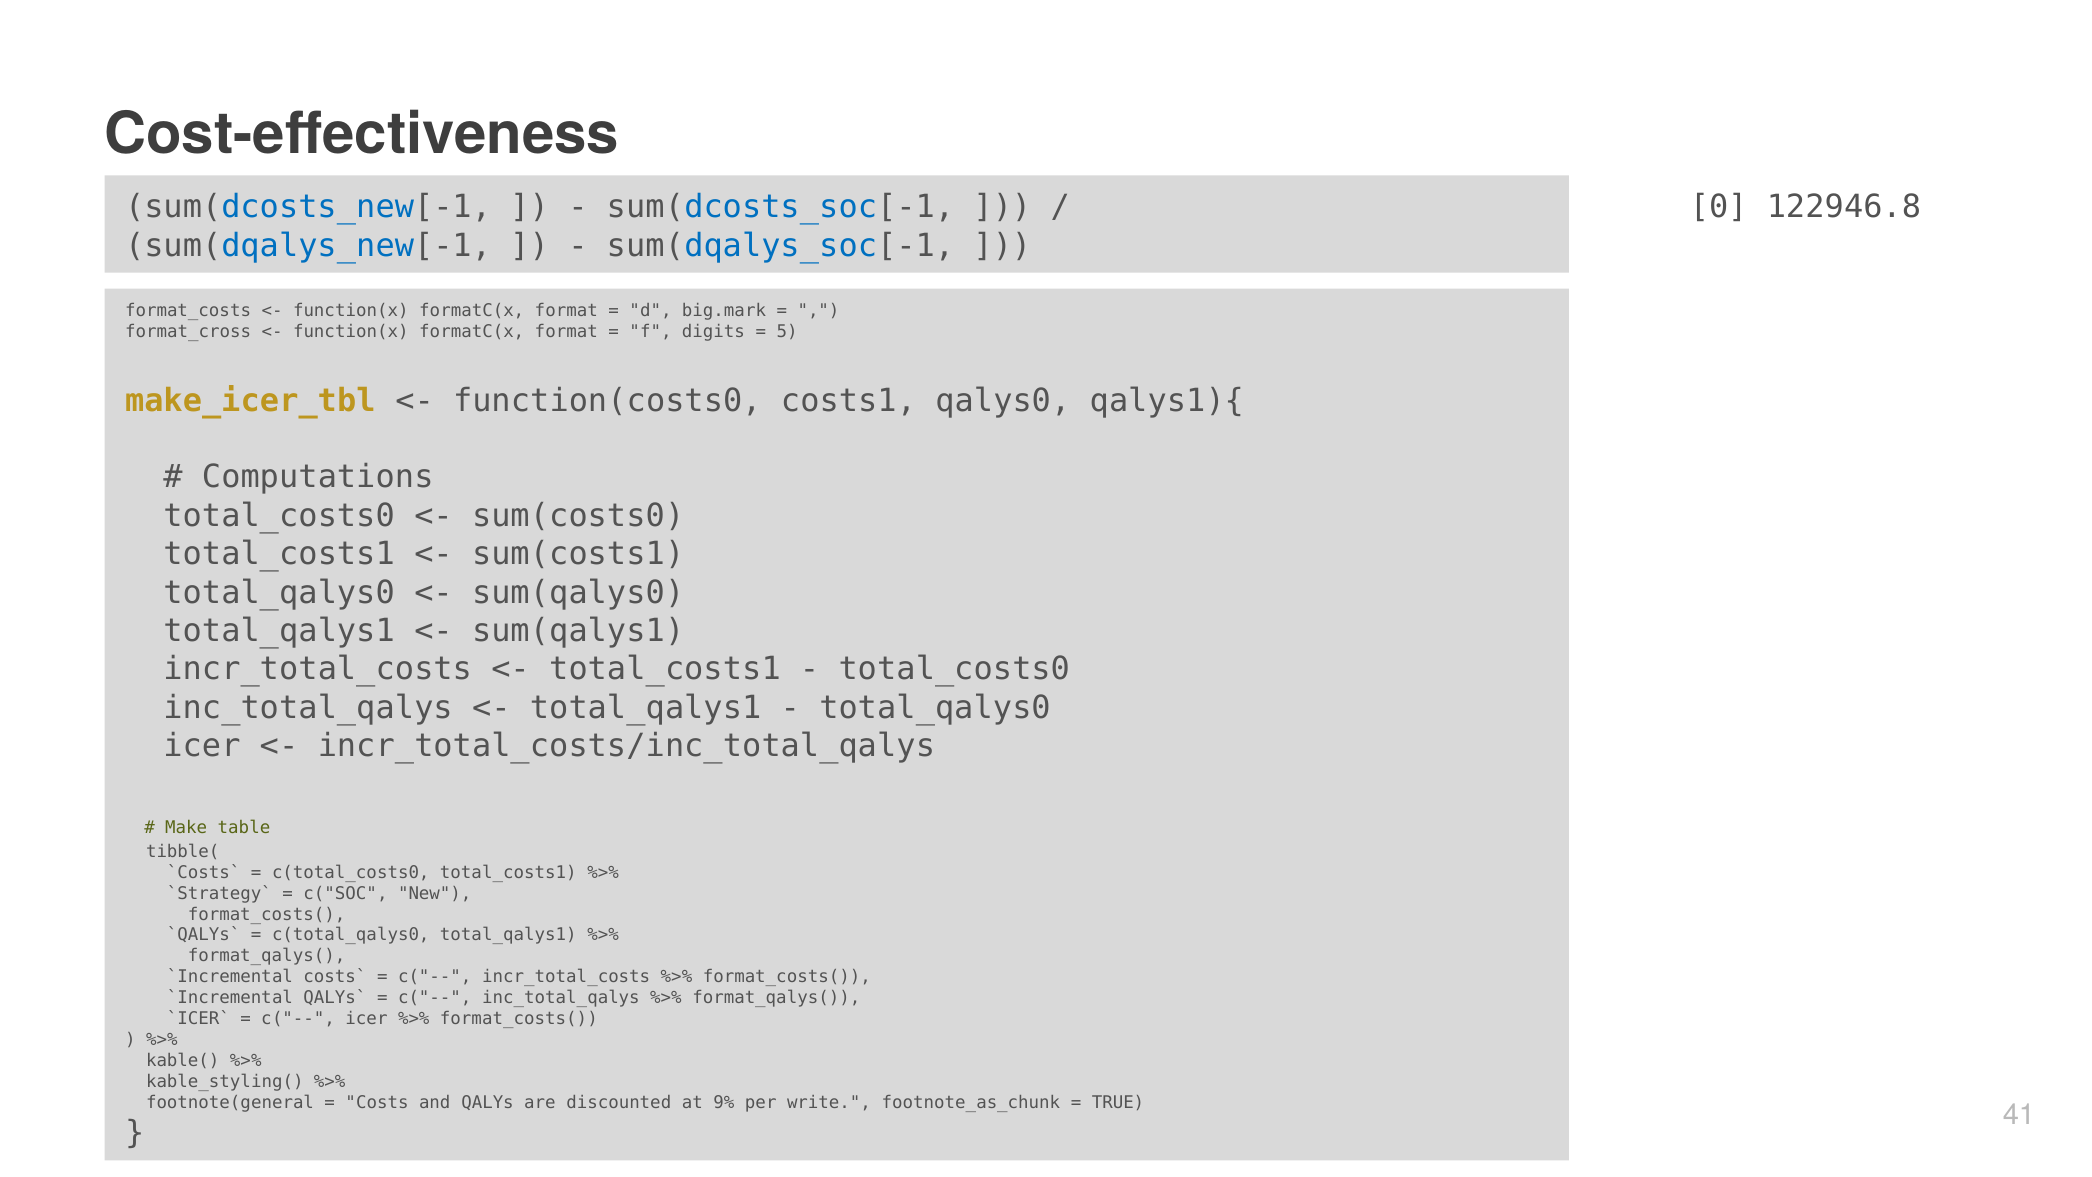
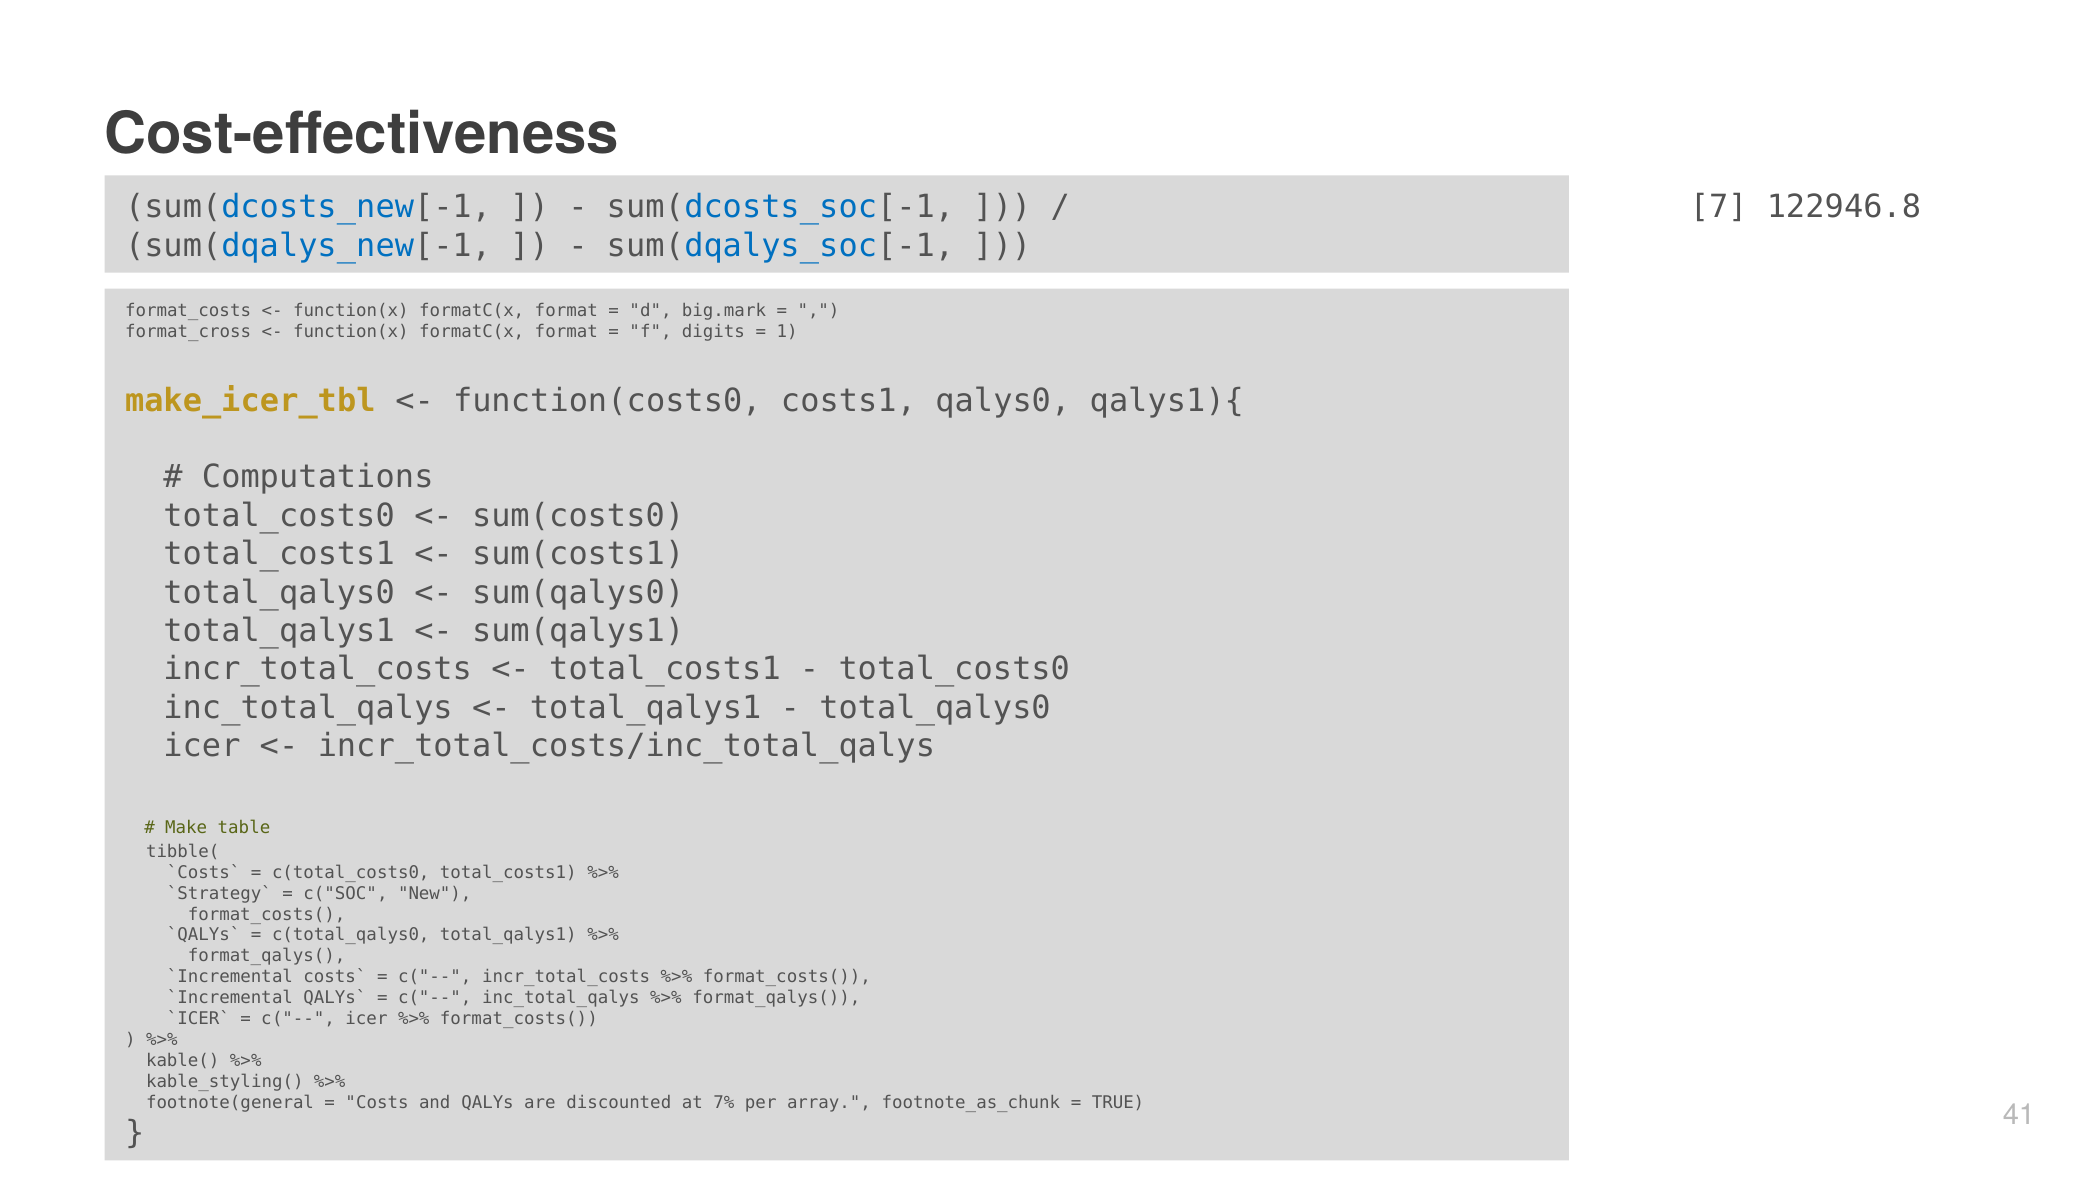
0: 0 -> 7
5: 5 -> 1
9%: 9% -> 7%
write: write -> array
